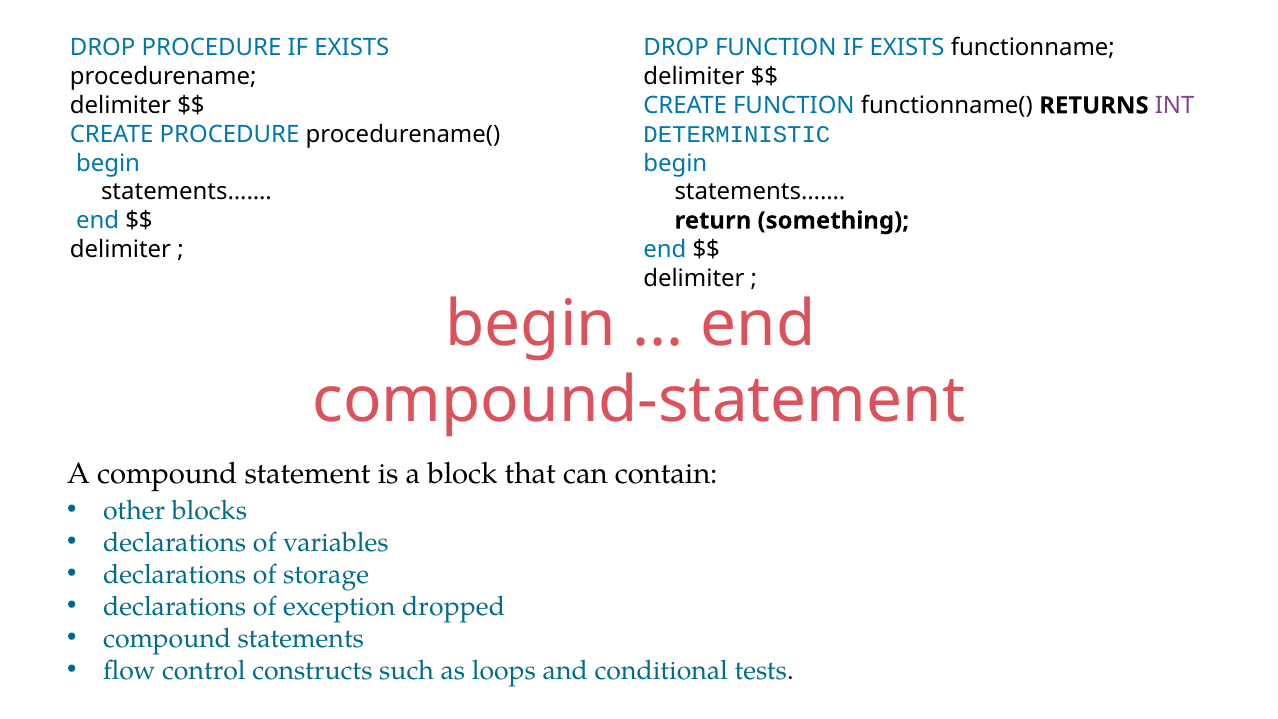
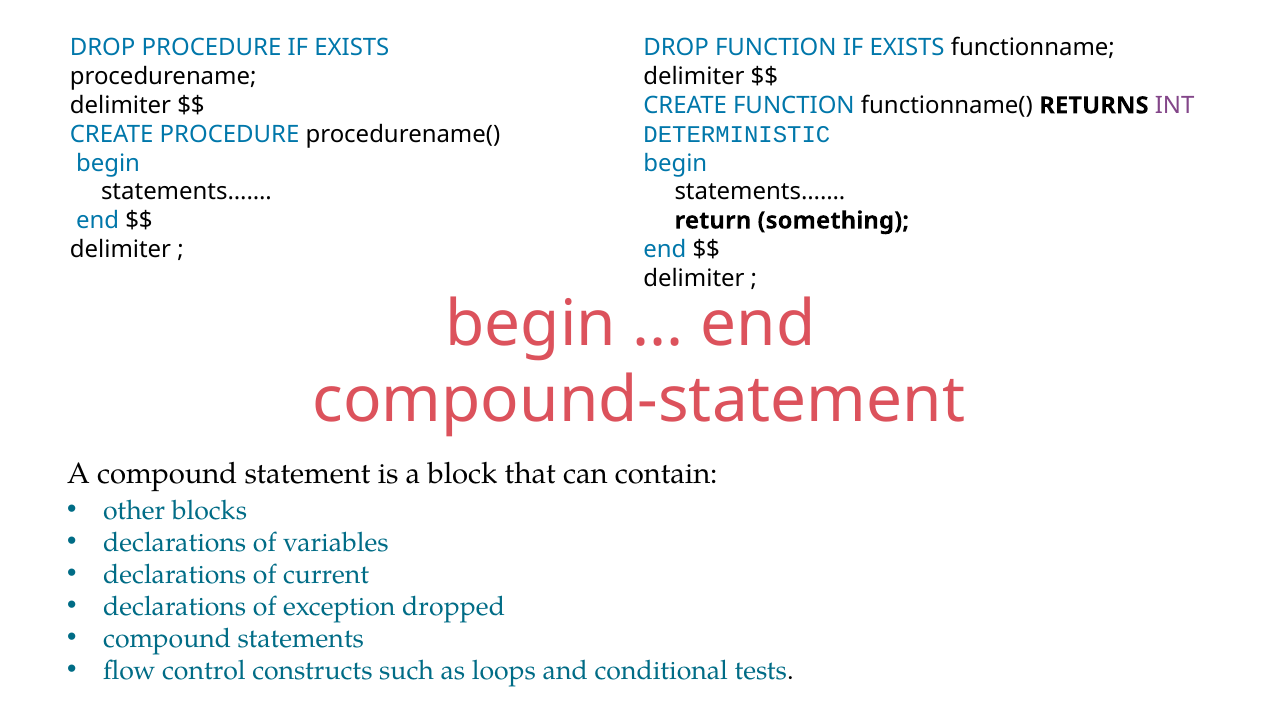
storage: storage -> current
